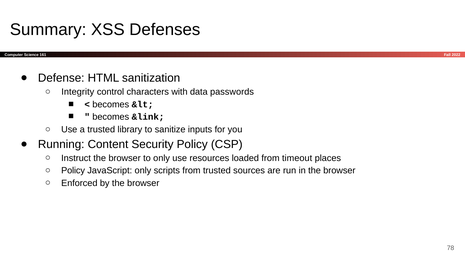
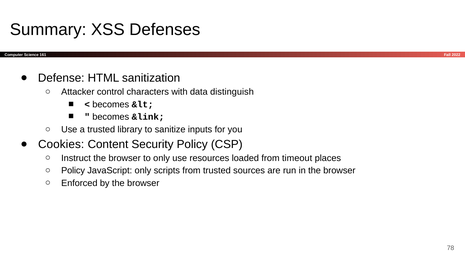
Integrity: Integrity -> Attacker
passwords: passwords -> distinguish
Running: Running -> Cookies
